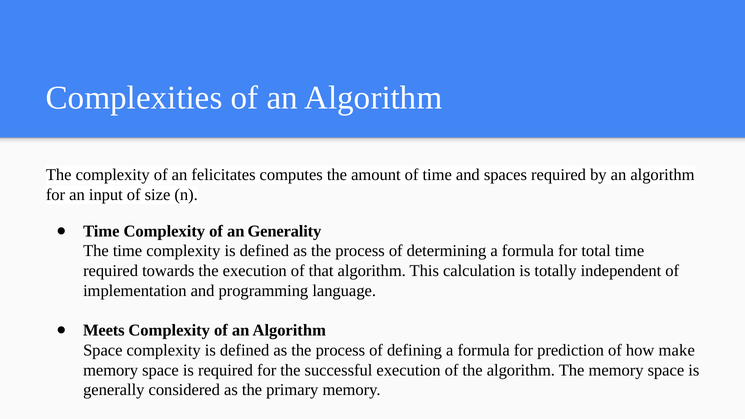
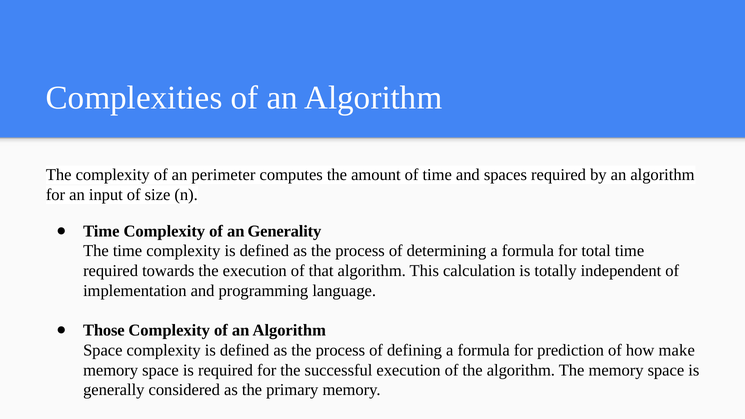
felicitates: felicitates -> perimeter
Meets: Meets -> Those
